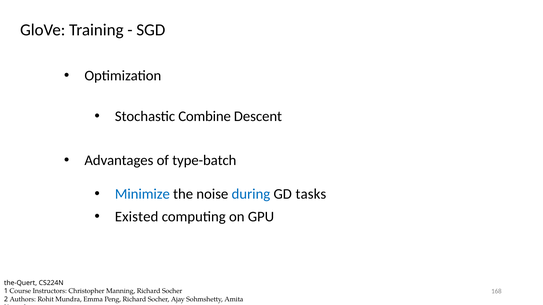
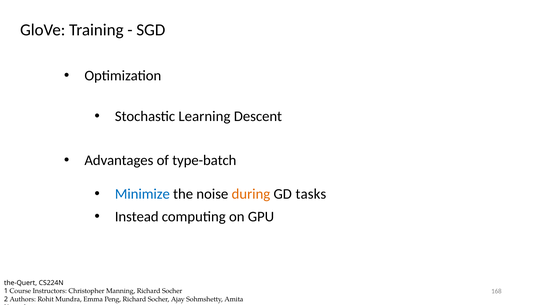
Combine: Combine -> Learning
during colour: blue -> orange
Existed: Existed -> Instead
